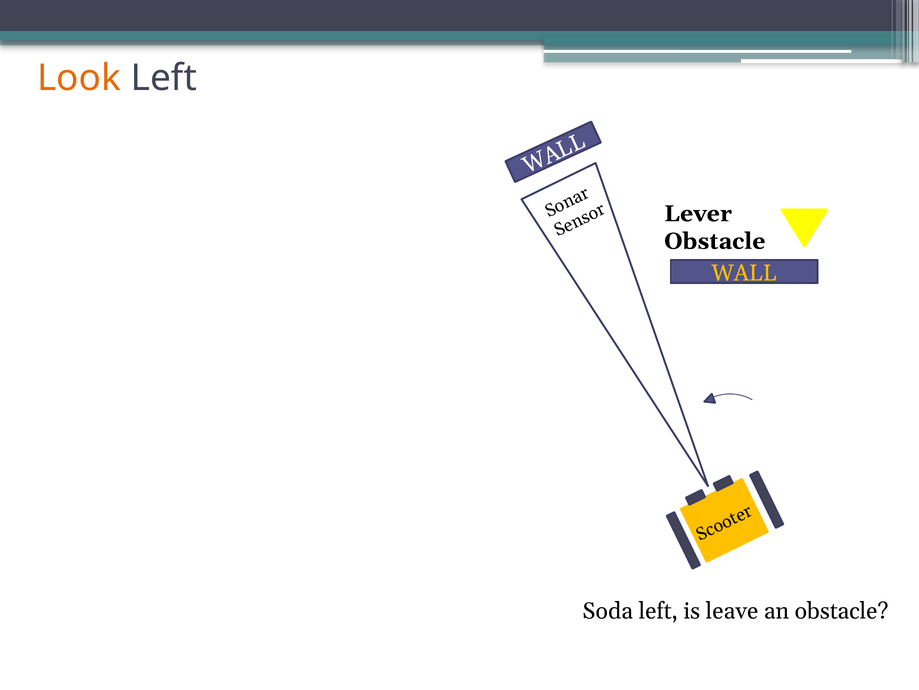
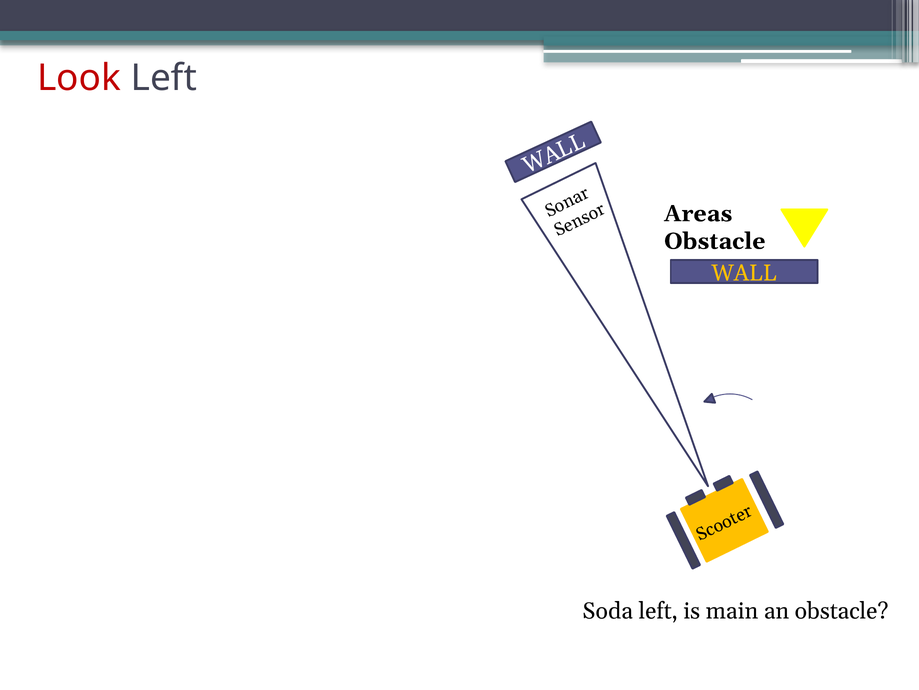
Look colour: orange -> red
Lever: Lever -> Areas
leave: leave -> main
